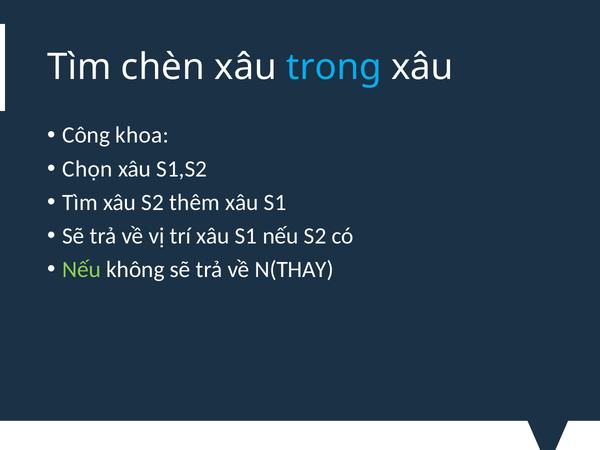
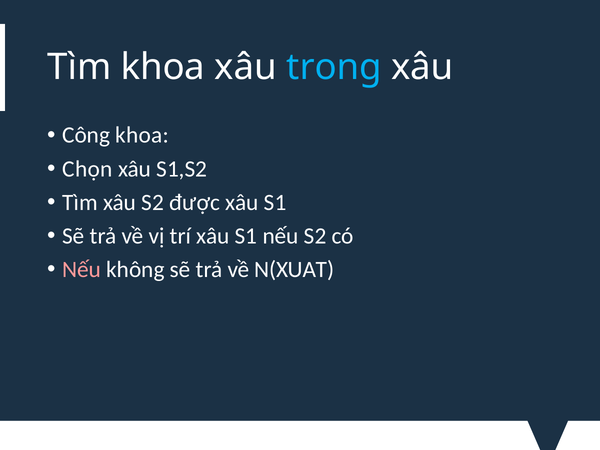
Tìm chèn: chèn -> khoa
thêm: thêm -> được
Nếu at (82, 269) colour: light green -> pink
N(THAY: N(THAY -> N(XUAT
